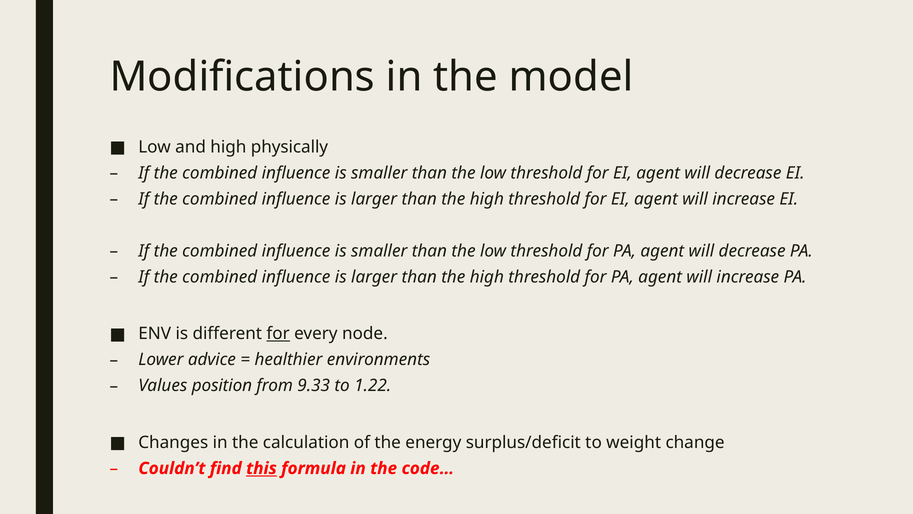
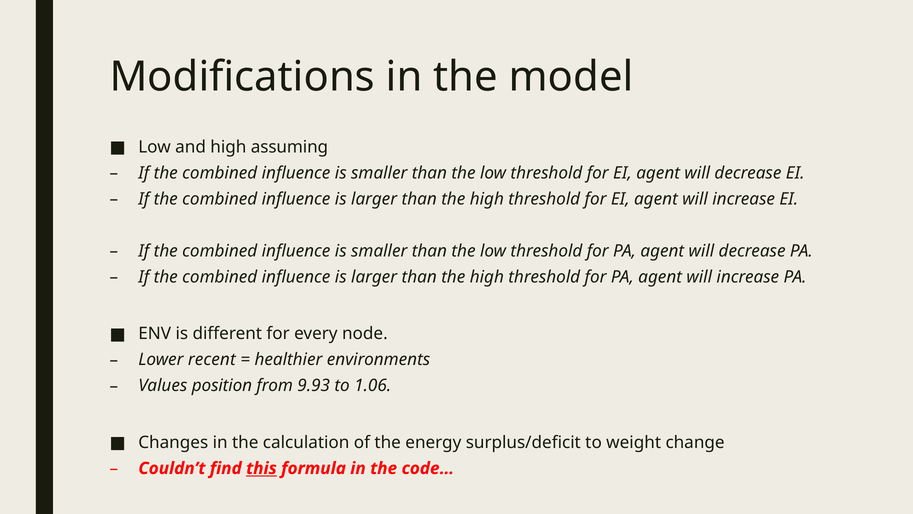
physically: physically -> assuming
for at (278, 333) underline: present -> none
advice: advice -> recent
9.33: 9.33 -> 9.93
1.22: 1.22 -> 1.06
